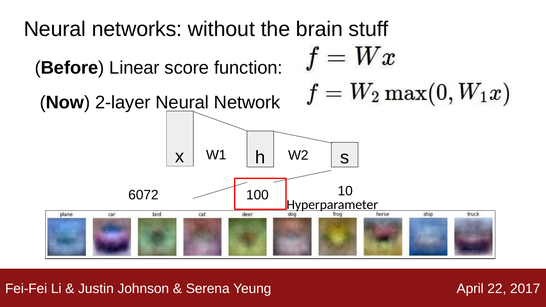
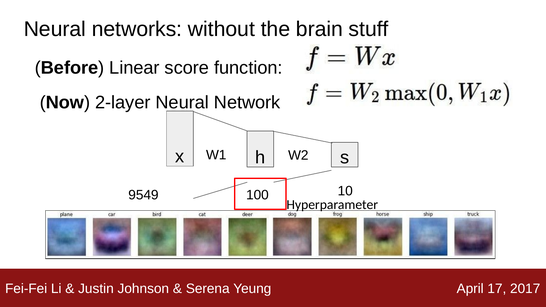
6072: 6072 -> 9549
22: 22 -> 17
